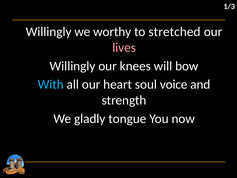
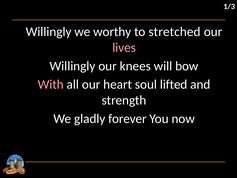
With colour: light blue -> pink
voice: voice -> lifted
tongue: tongue -> forever
